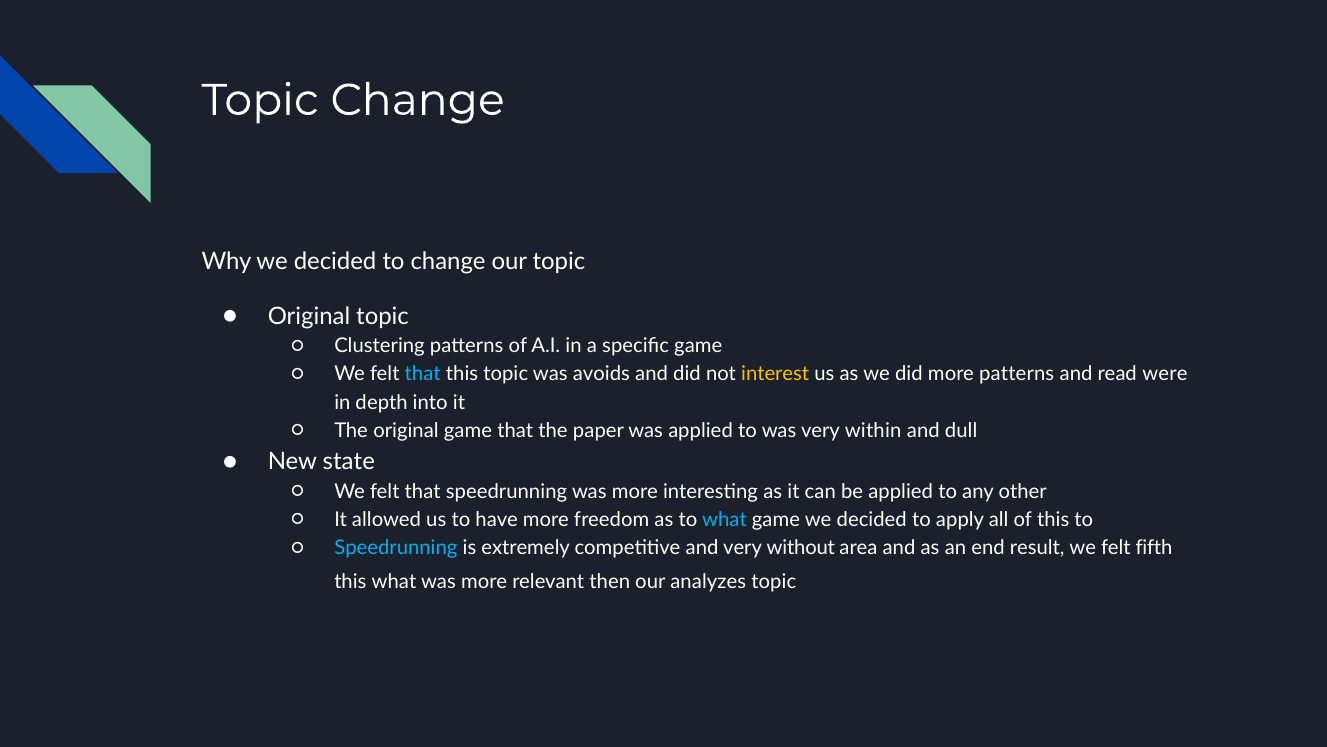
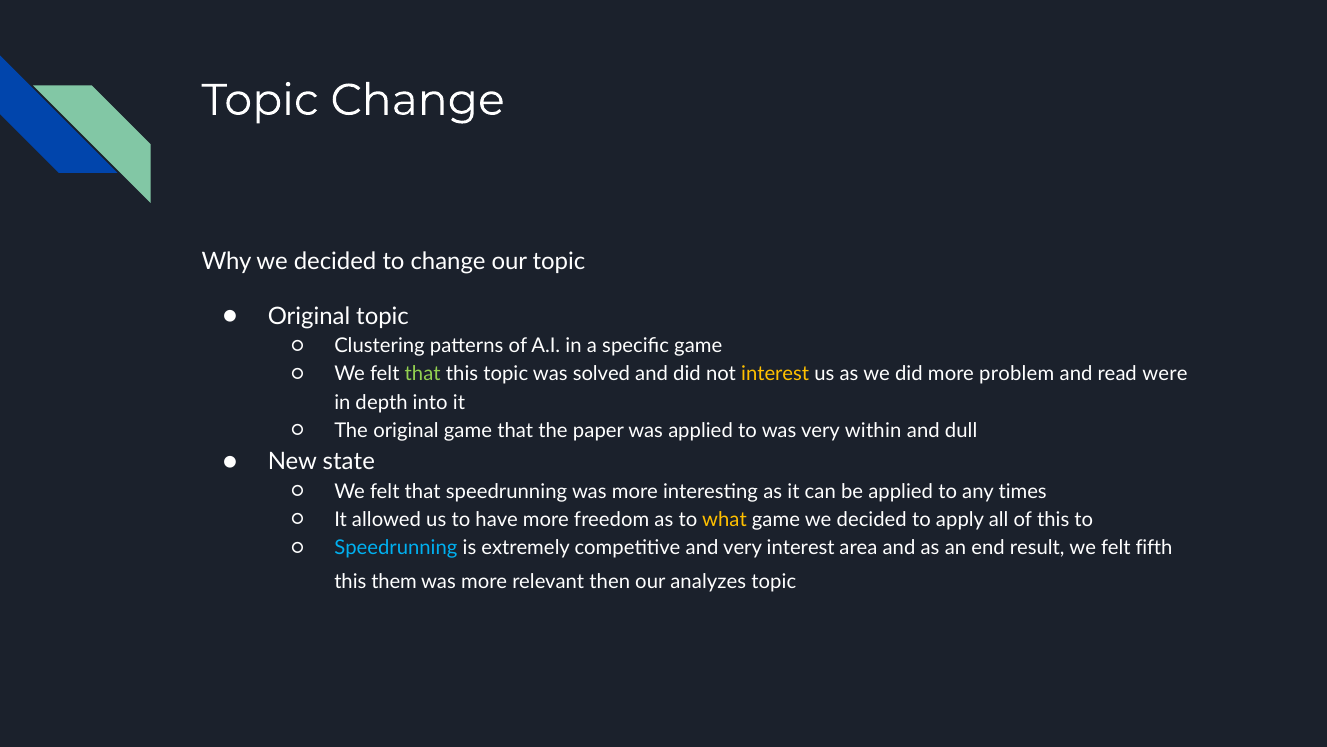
that at (423, 374) colour: light blue -> light green
avoids: avoids -> solved
more patterns: patterns -> problem
other: other -> times
what at (724, 519) colour: light blue -> yellow
very without: without -> interest
this what: what -> them
